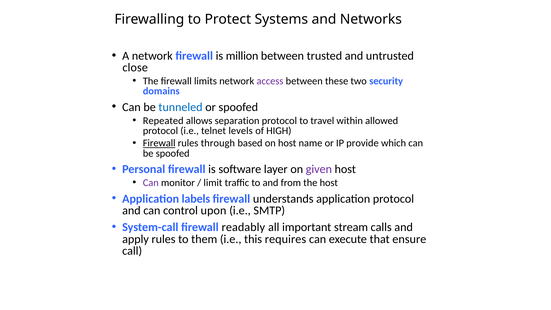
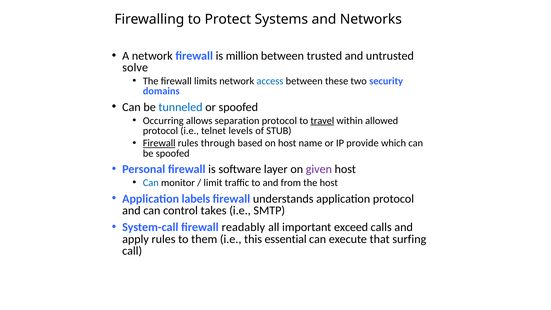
close: close -> solve
access colour: purple -> blue
Repeated: Repeated -> Occurring
travel underline: none -> present
HIGH: HIGH -> STUB
Can at (151, 183) colour: purple -> blue
upon: upon -> takes
stream: stream -> exceed
requires: requires -> essential
ensure: ensure -> surfing
